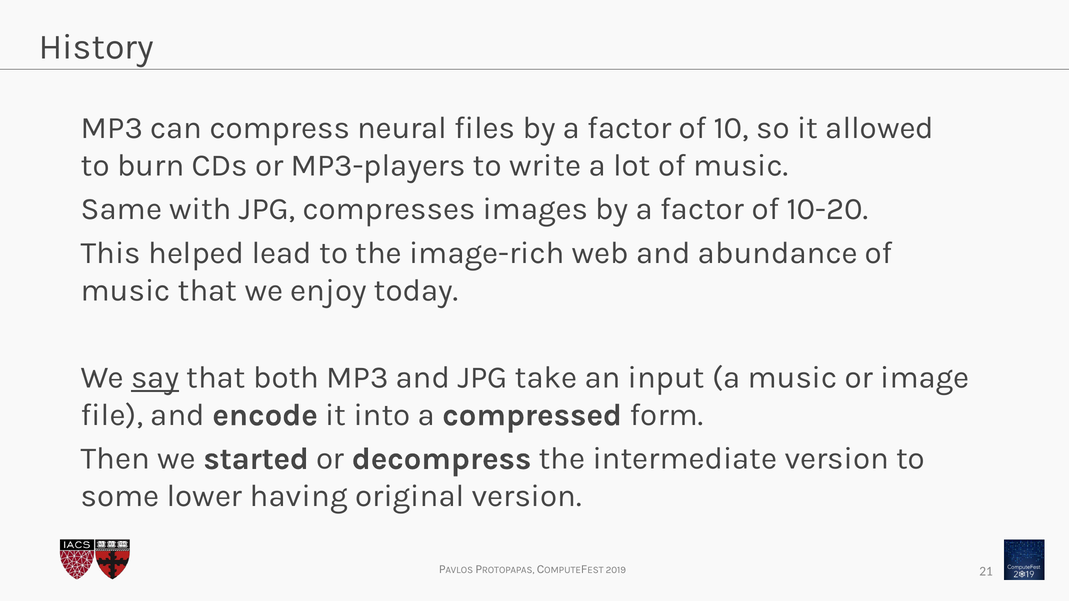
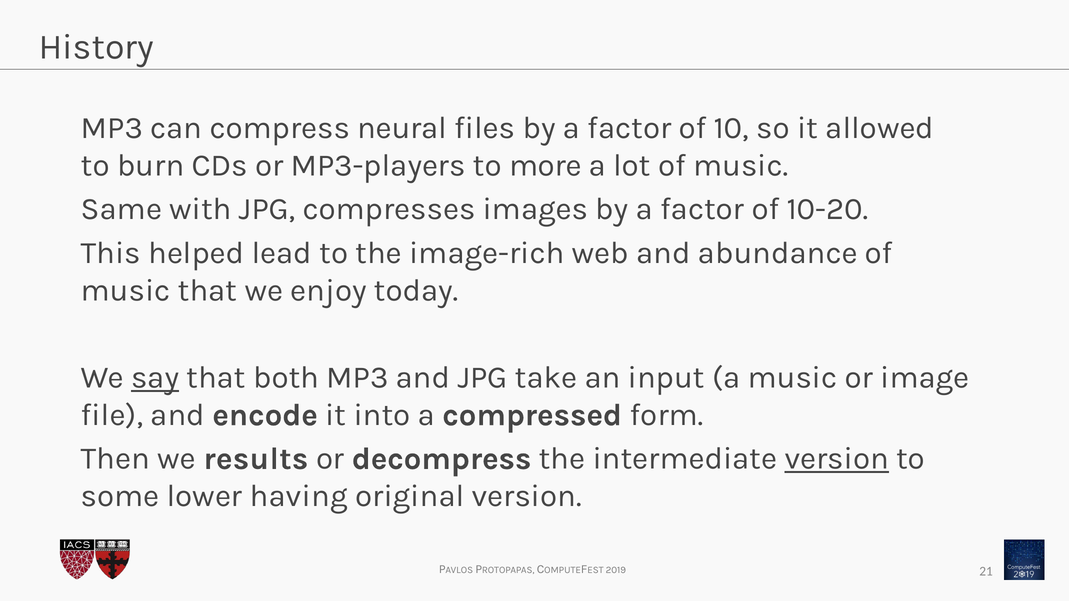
write: write -> more
started: started -> results
version at (837, 459) underline: none -> present
